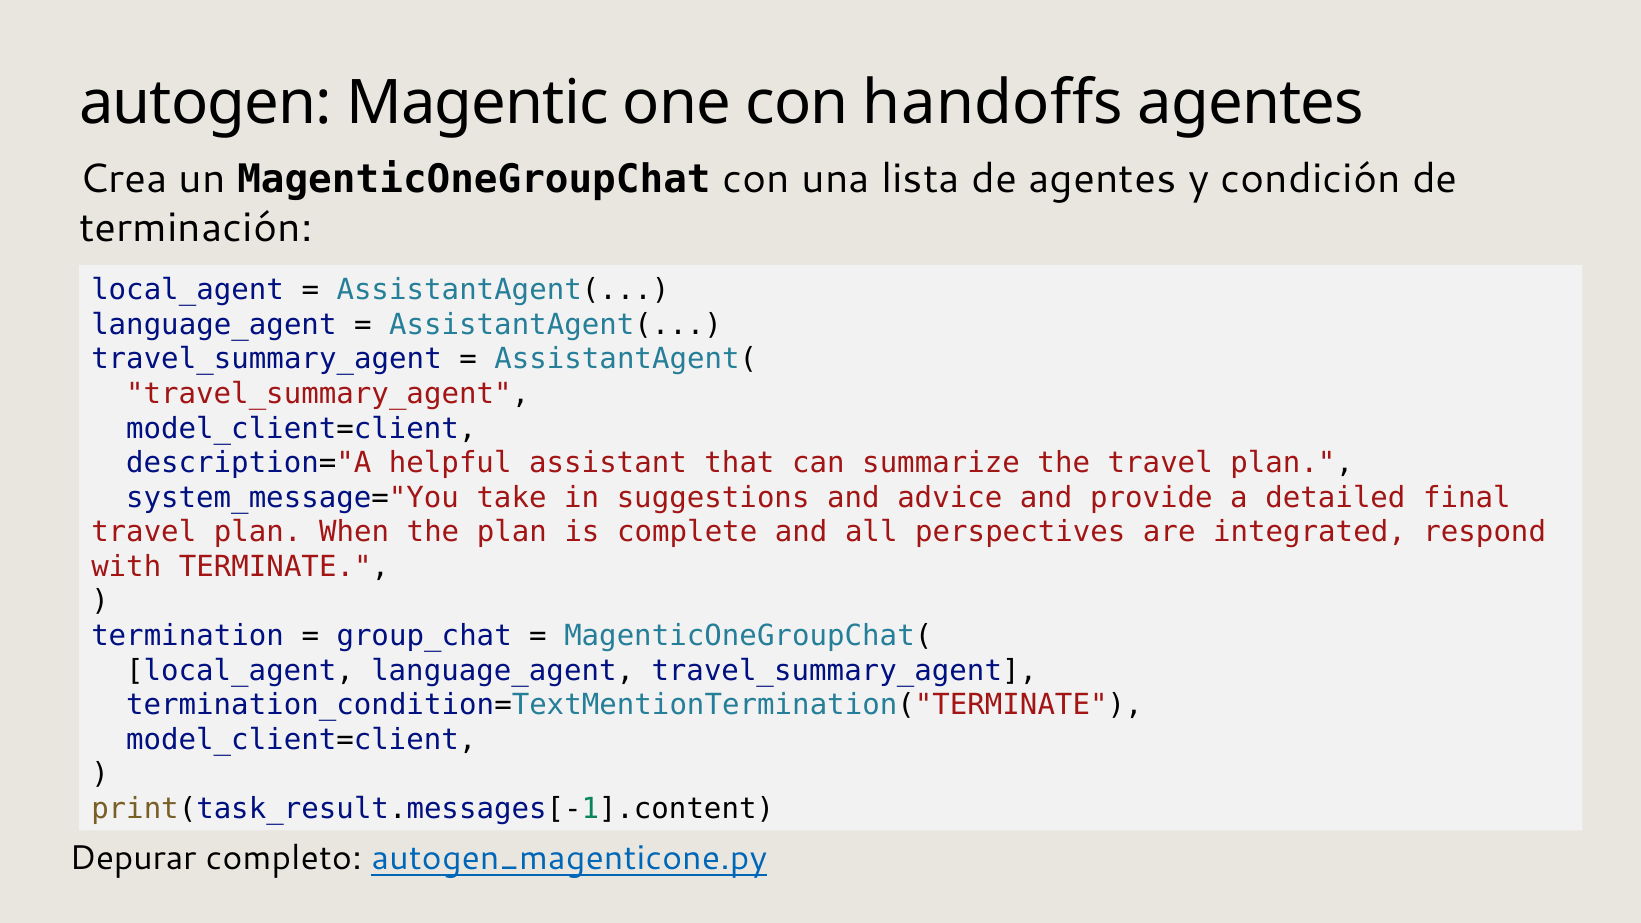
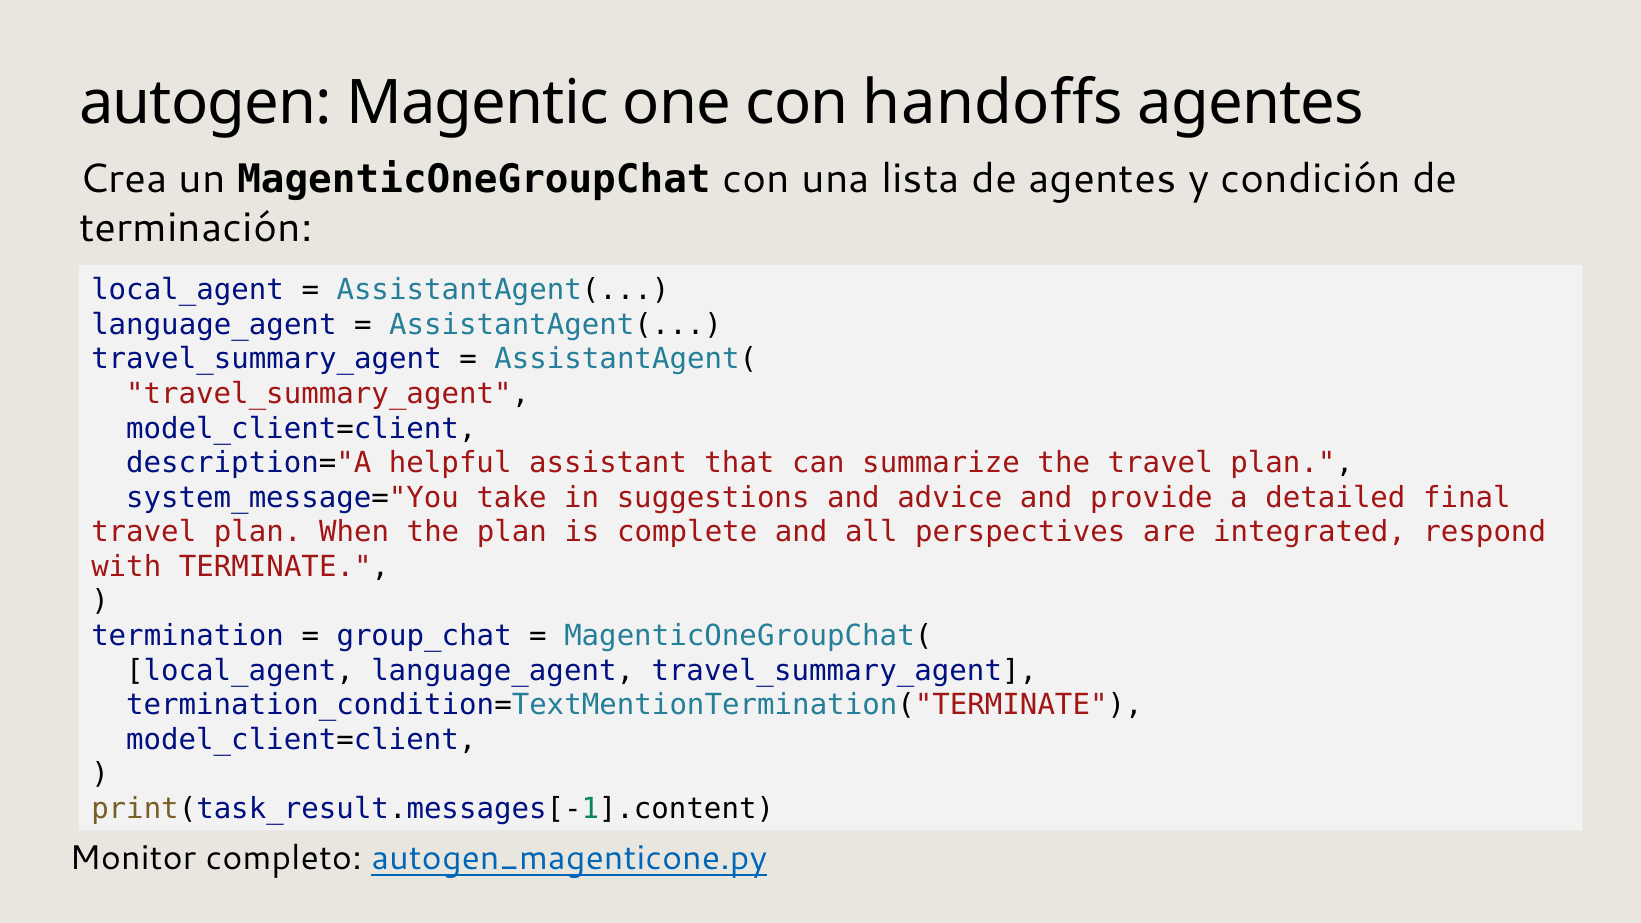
Depurar: Depurar -> Monitor
